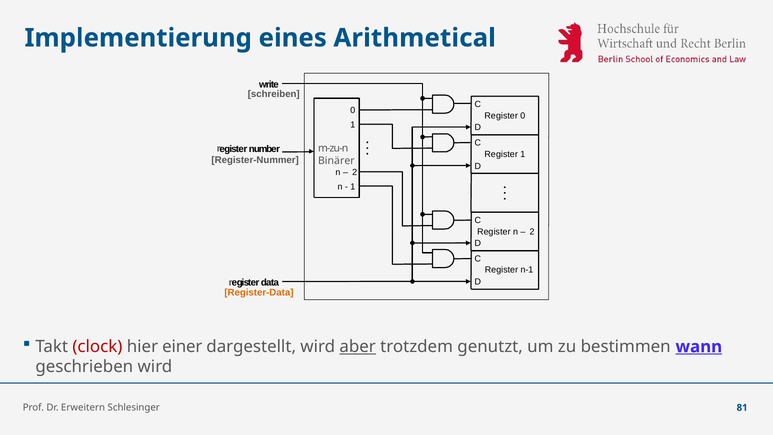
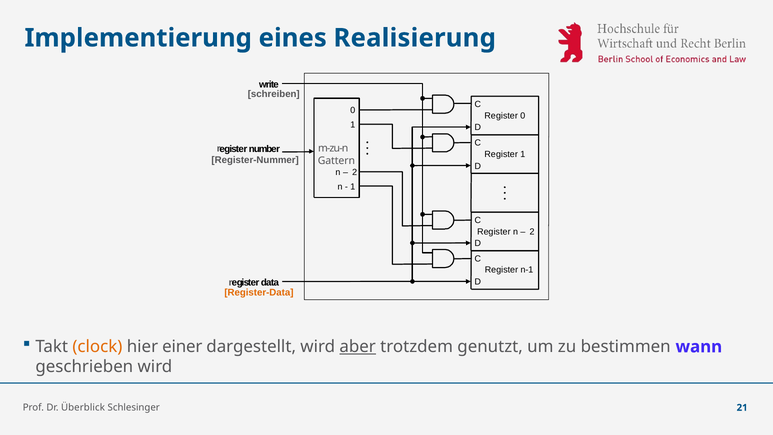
Arithmetical: Arithmetical -> Realisierung
Binärer: Binärer -> Gattern
clock colour: red -> orange
wann underline: present -> none
Erweitern: Erweitern -> Überblick
81: 81 -> 21
